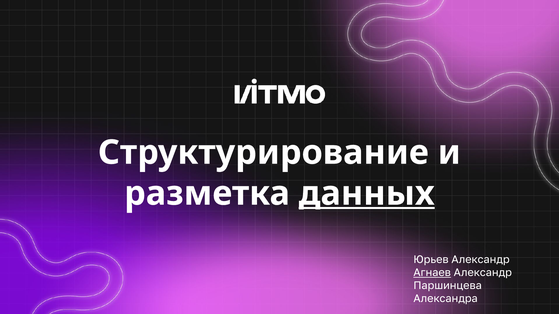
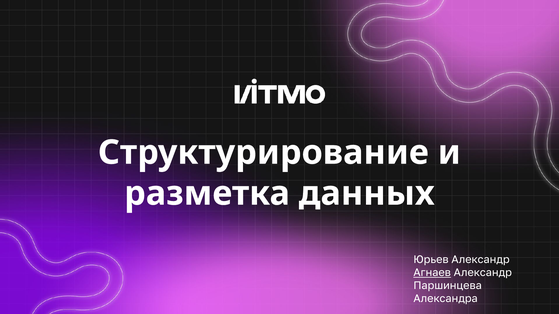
данных underline: present -> none
